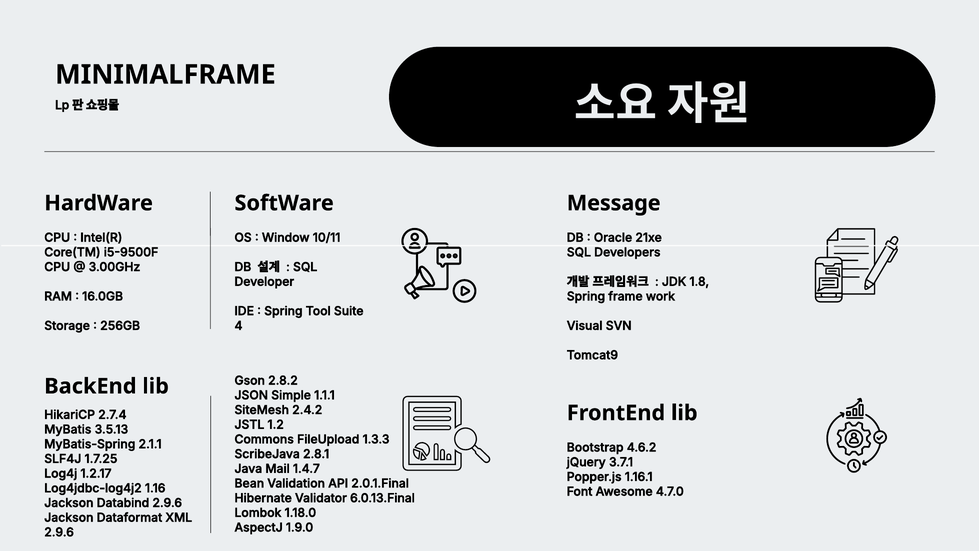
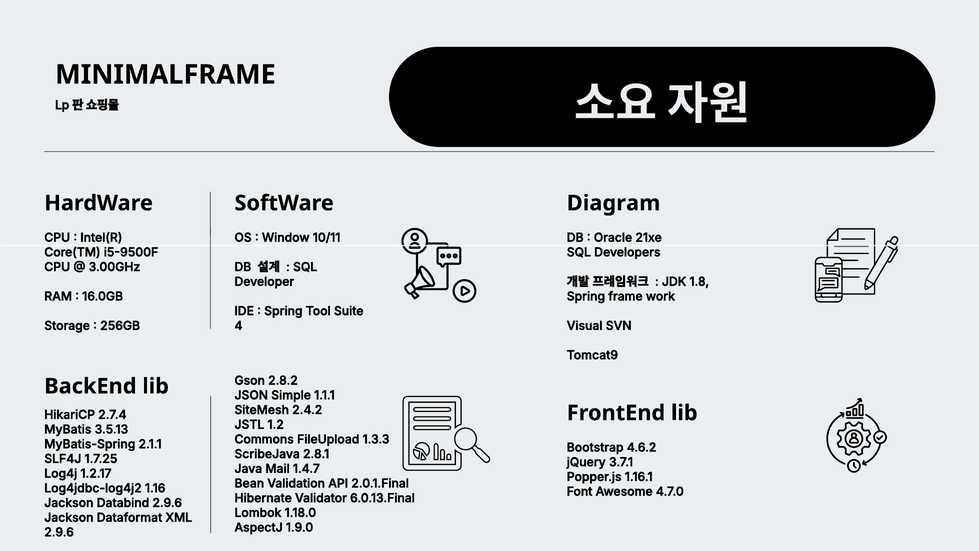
Message: Message -> Diagram
